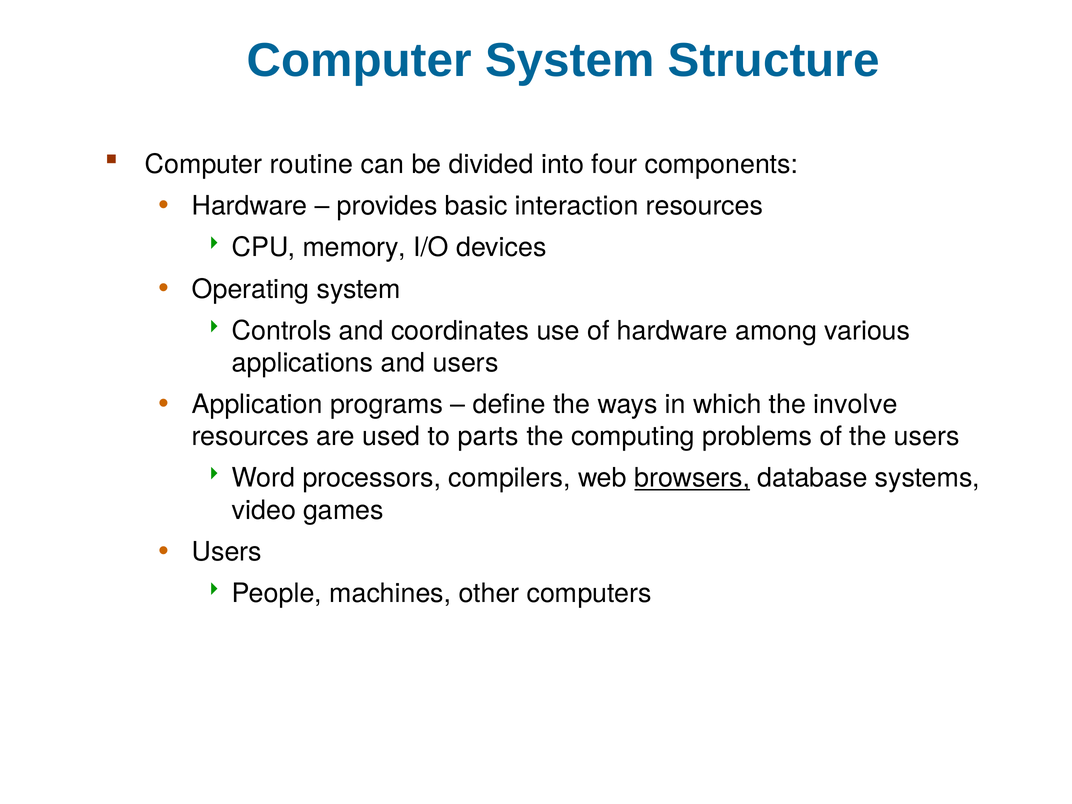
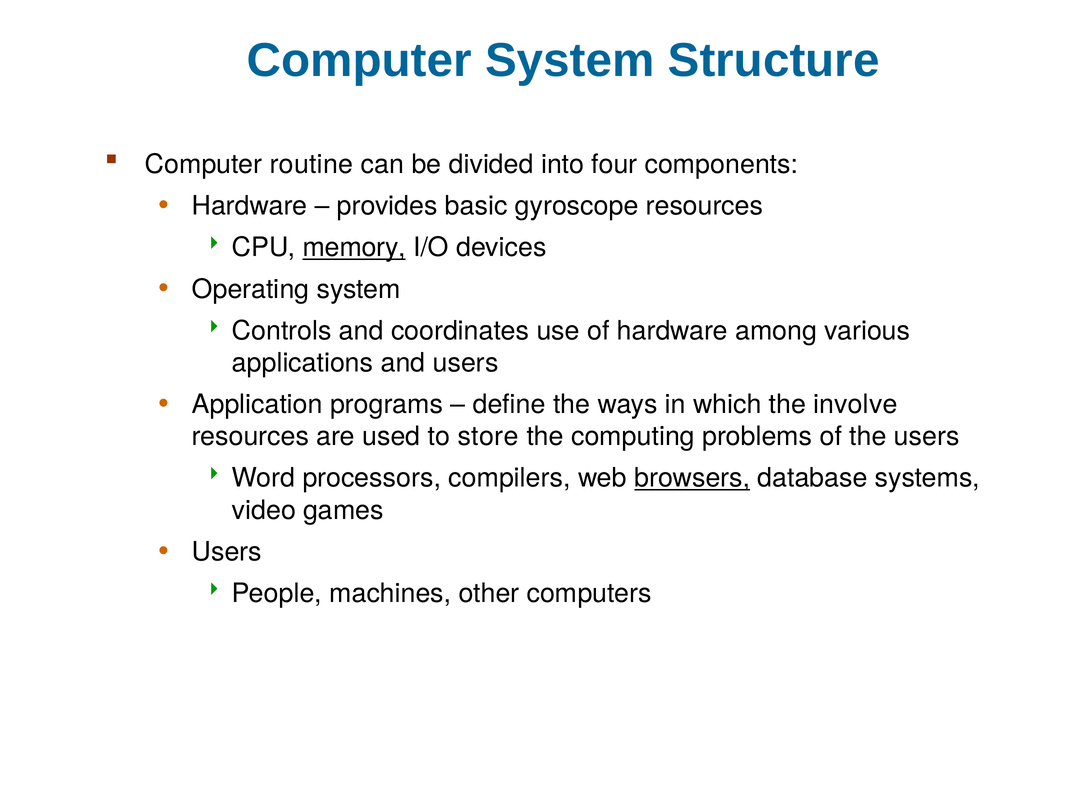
interaction: interaction -> gyroscope
memory underline: none -> present
parts: parts -> store
